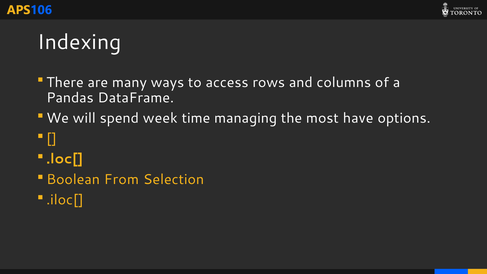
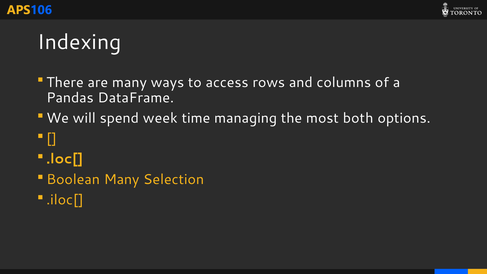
have: have -> both
Boolean From: From -> Many
